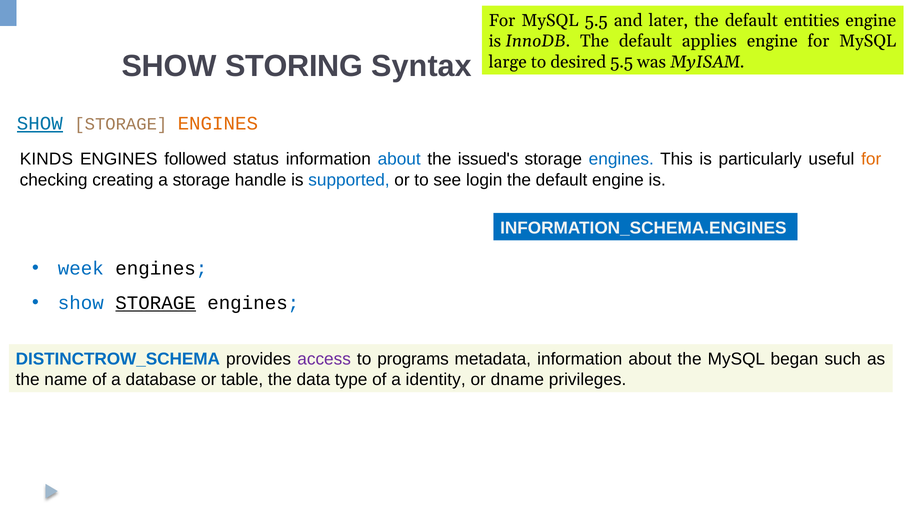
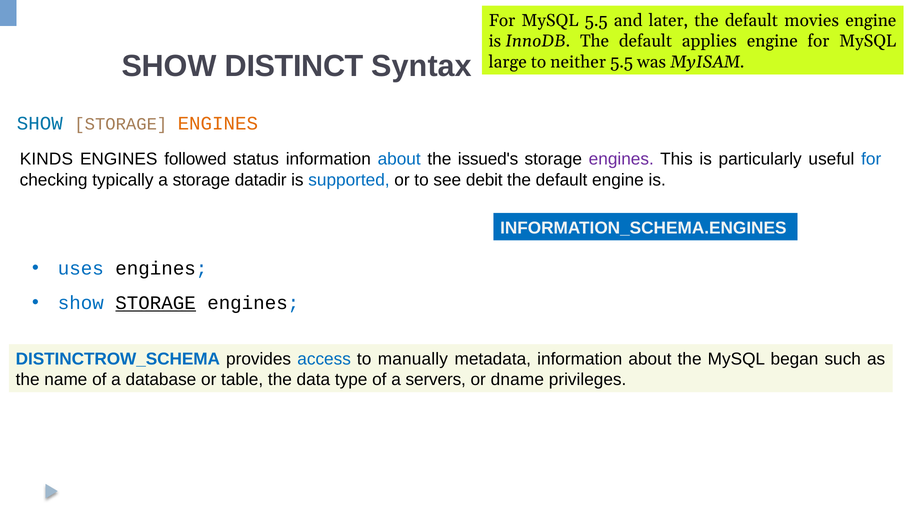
entities: entities -> movies
STORING: STORING -> DISTINCT
desired: desired -> neither
SHOW at (40, 124) underline: present -> none
engines at (621, 159) colour: blue -> purple
for at (871, 159) colour: orange -> blue
creating: creating -> typically
handle: handle -> datadir
login: login -> debit
week: week -> uses
access colour: purple -> blue
programs: programs -> manually
identity: identity -> servers
